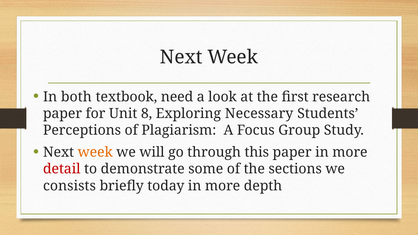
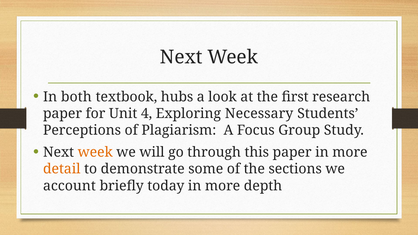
need: need -> hubs
8: 8 -> 4
detail colour: red -> orange
consists: consists -> account
